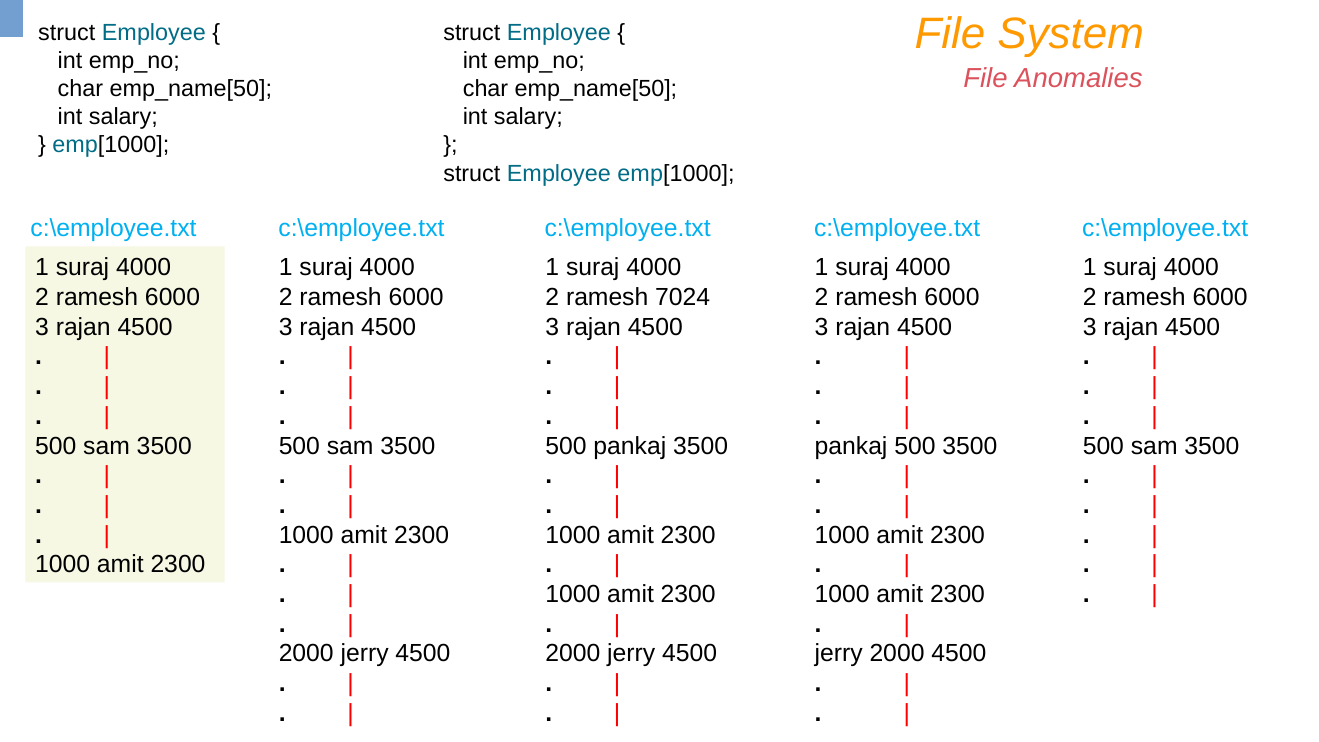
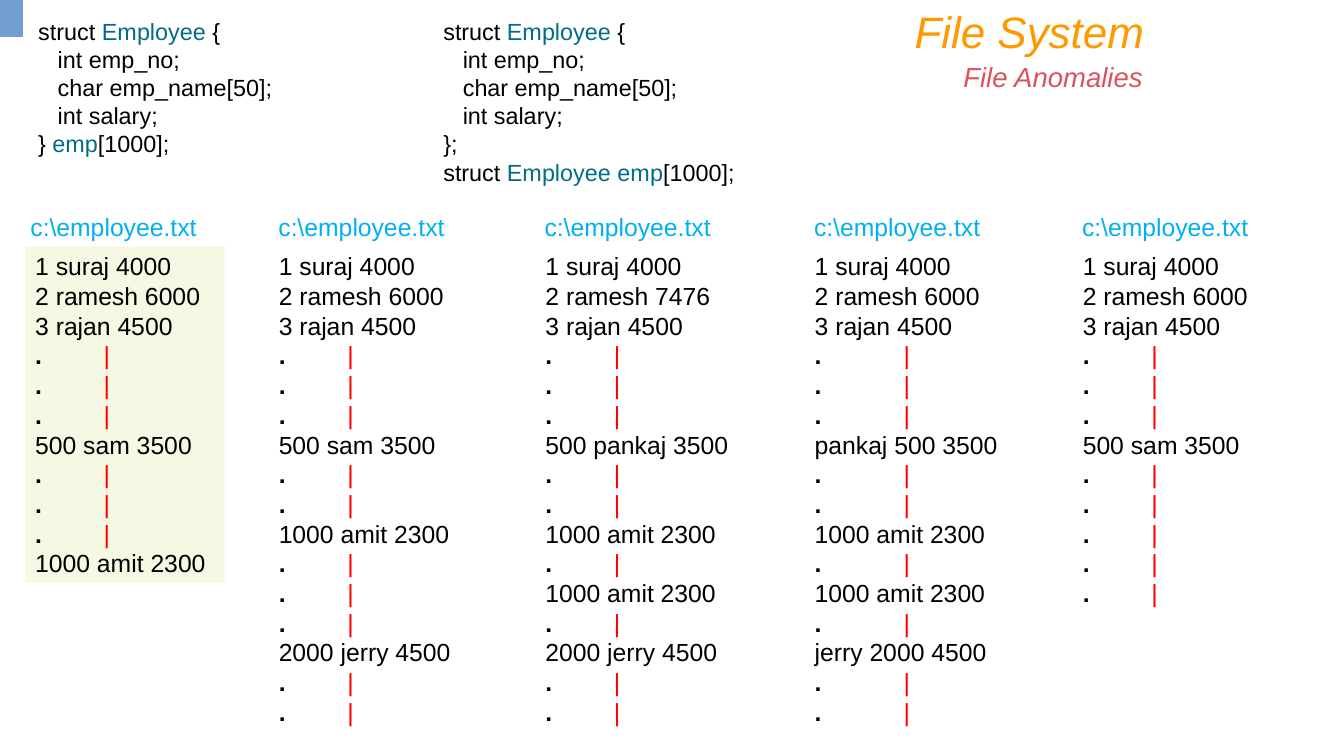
7024: 7024 -> 7476
